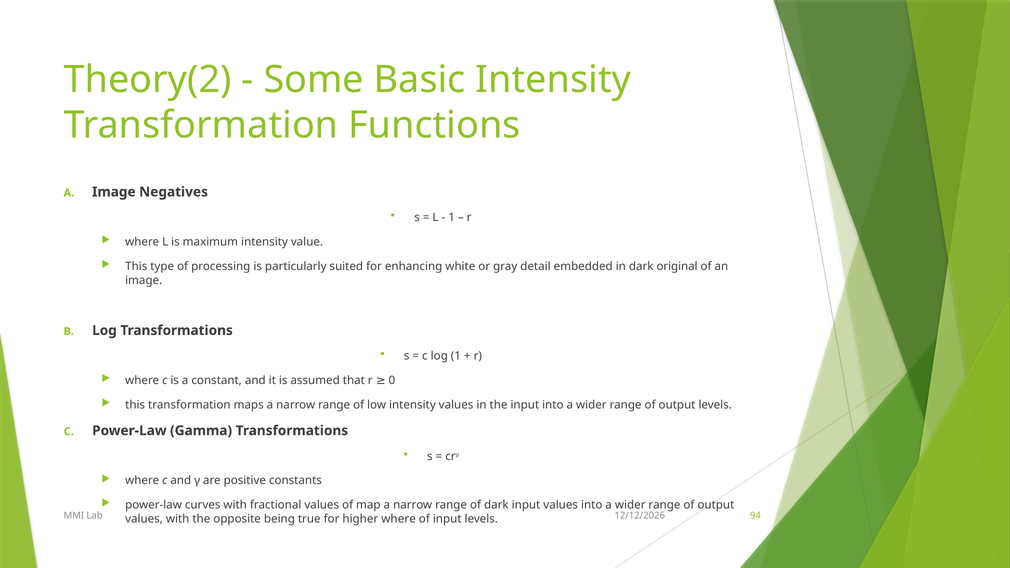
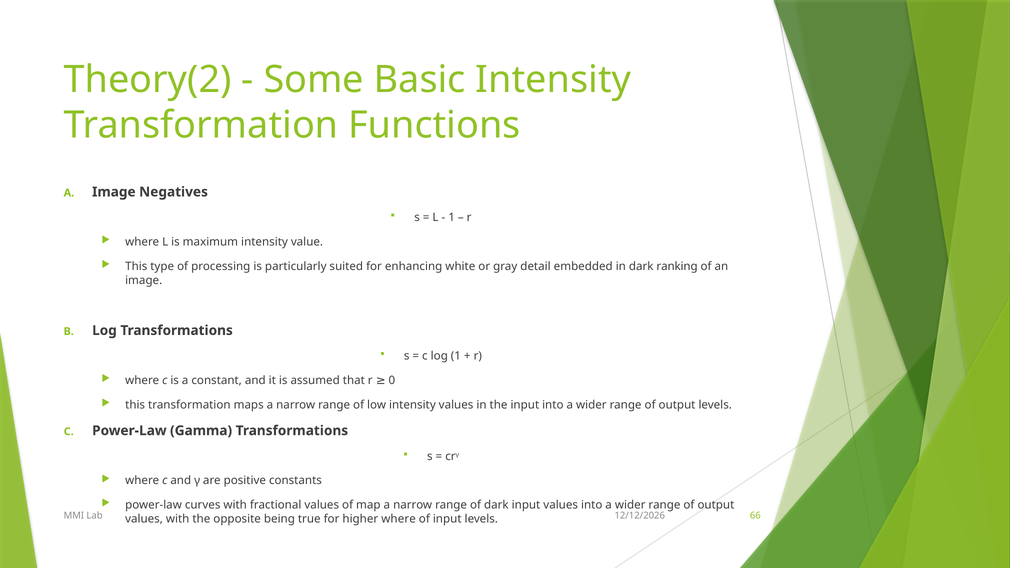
original: original -> ranking
94: 94 -> 66
